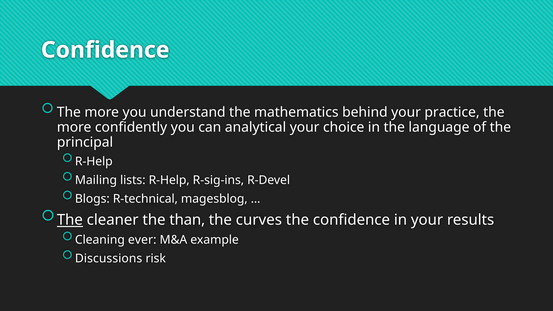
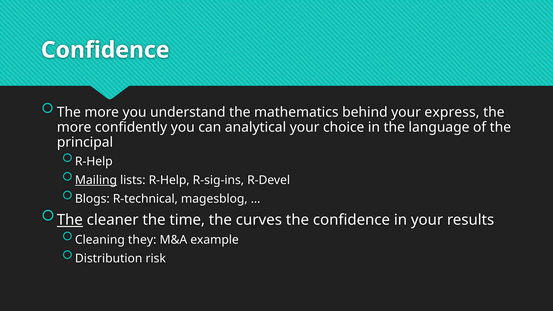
practice: practice -> express
Mailing underline: none -> present
than: than -> time
ever: ever -> they
Discussions: Discussions -> Distribution
